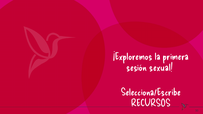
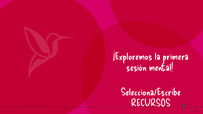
sexual: sexual -> mental
